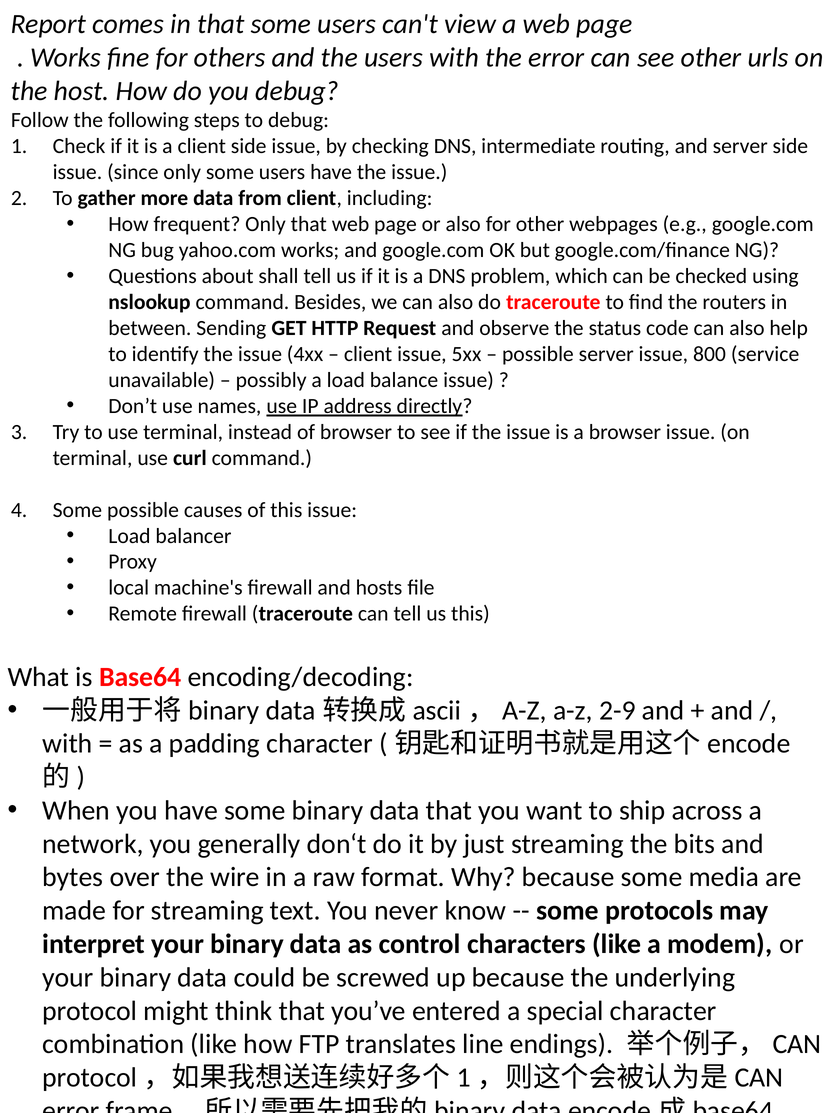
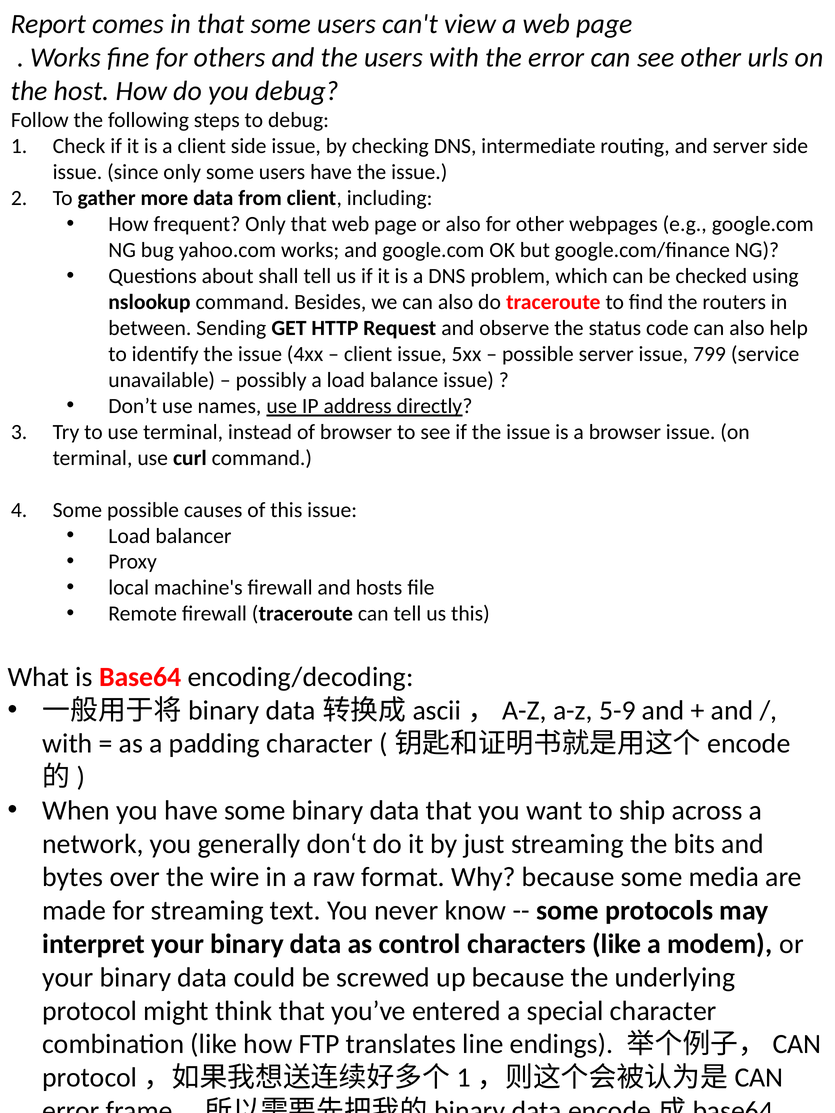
800: 800 -> 799
2-9: 2-9 -> 5-9
